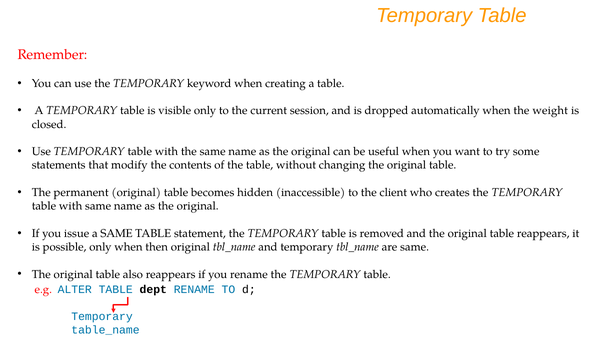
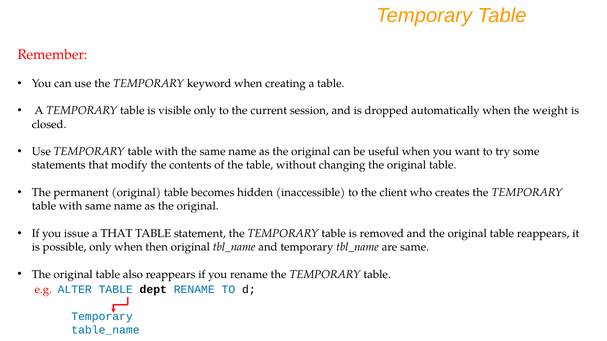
a SAME: SAME -> THAT
